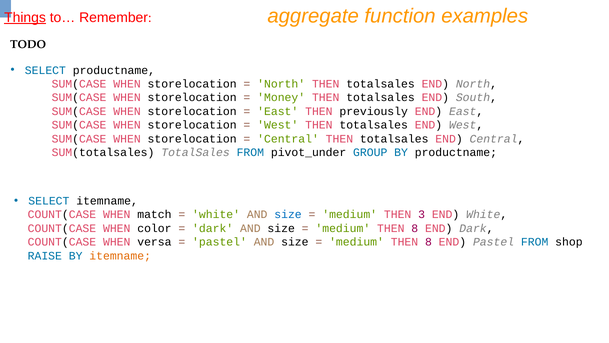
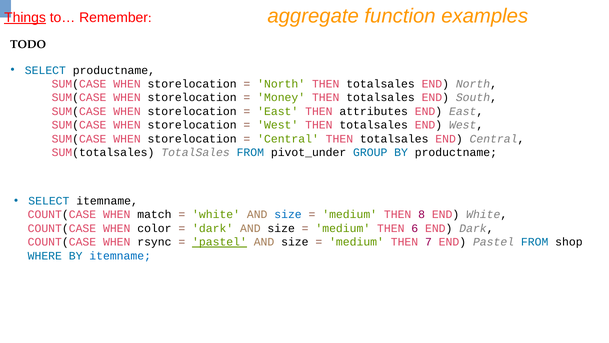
previously: previously -> attributes
3: 3 -> 8
8 at (415, 228): 8 -> 6
versa: versa -> rsync
pastel at (220, 242) underline: none -> present
8 at (428, 242): 8 -> 7
RAISE: RAISE -> WHERE
itemname at (120, 255) colour: orange -> blue
